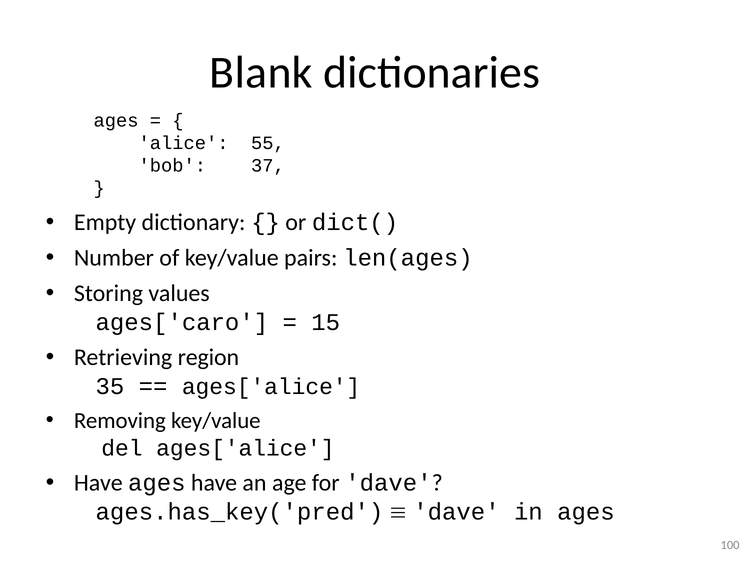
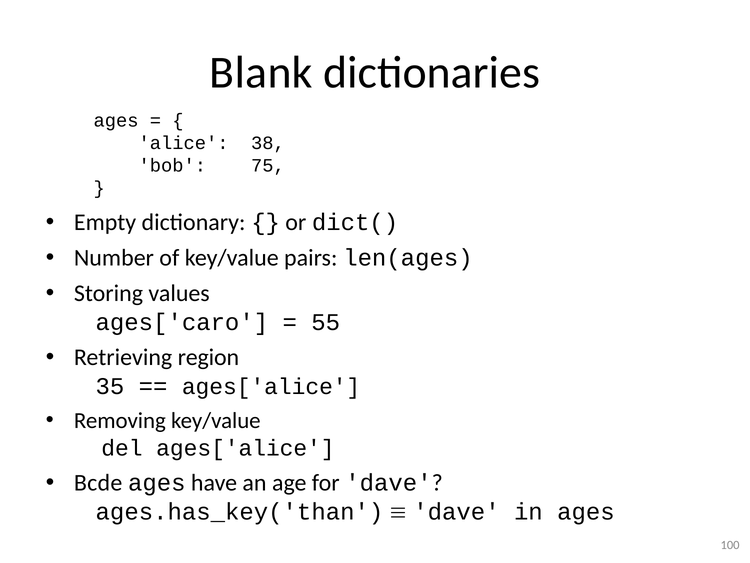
55: 55 -> 38
37: 37 -> 75
15: 15 -> 55
Have at (98, 483): Have -> Bcde
ages.has_key('pred: ages.has_key('pred -> ages.has_key('than
